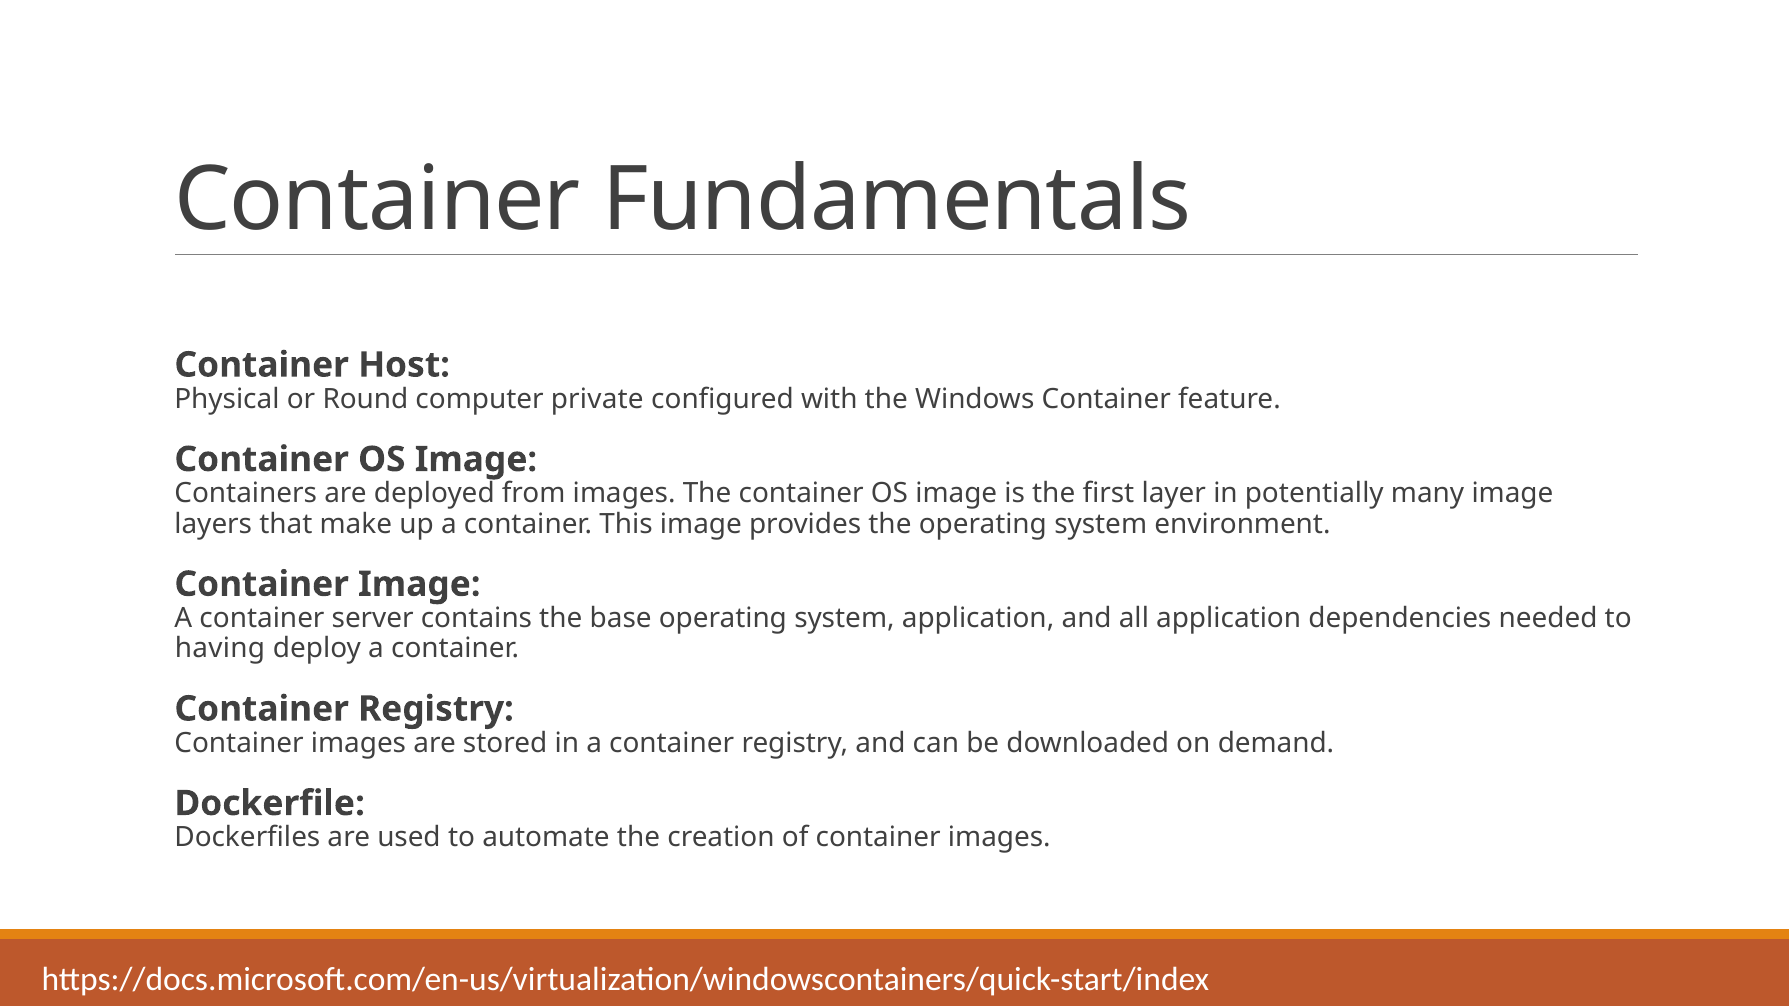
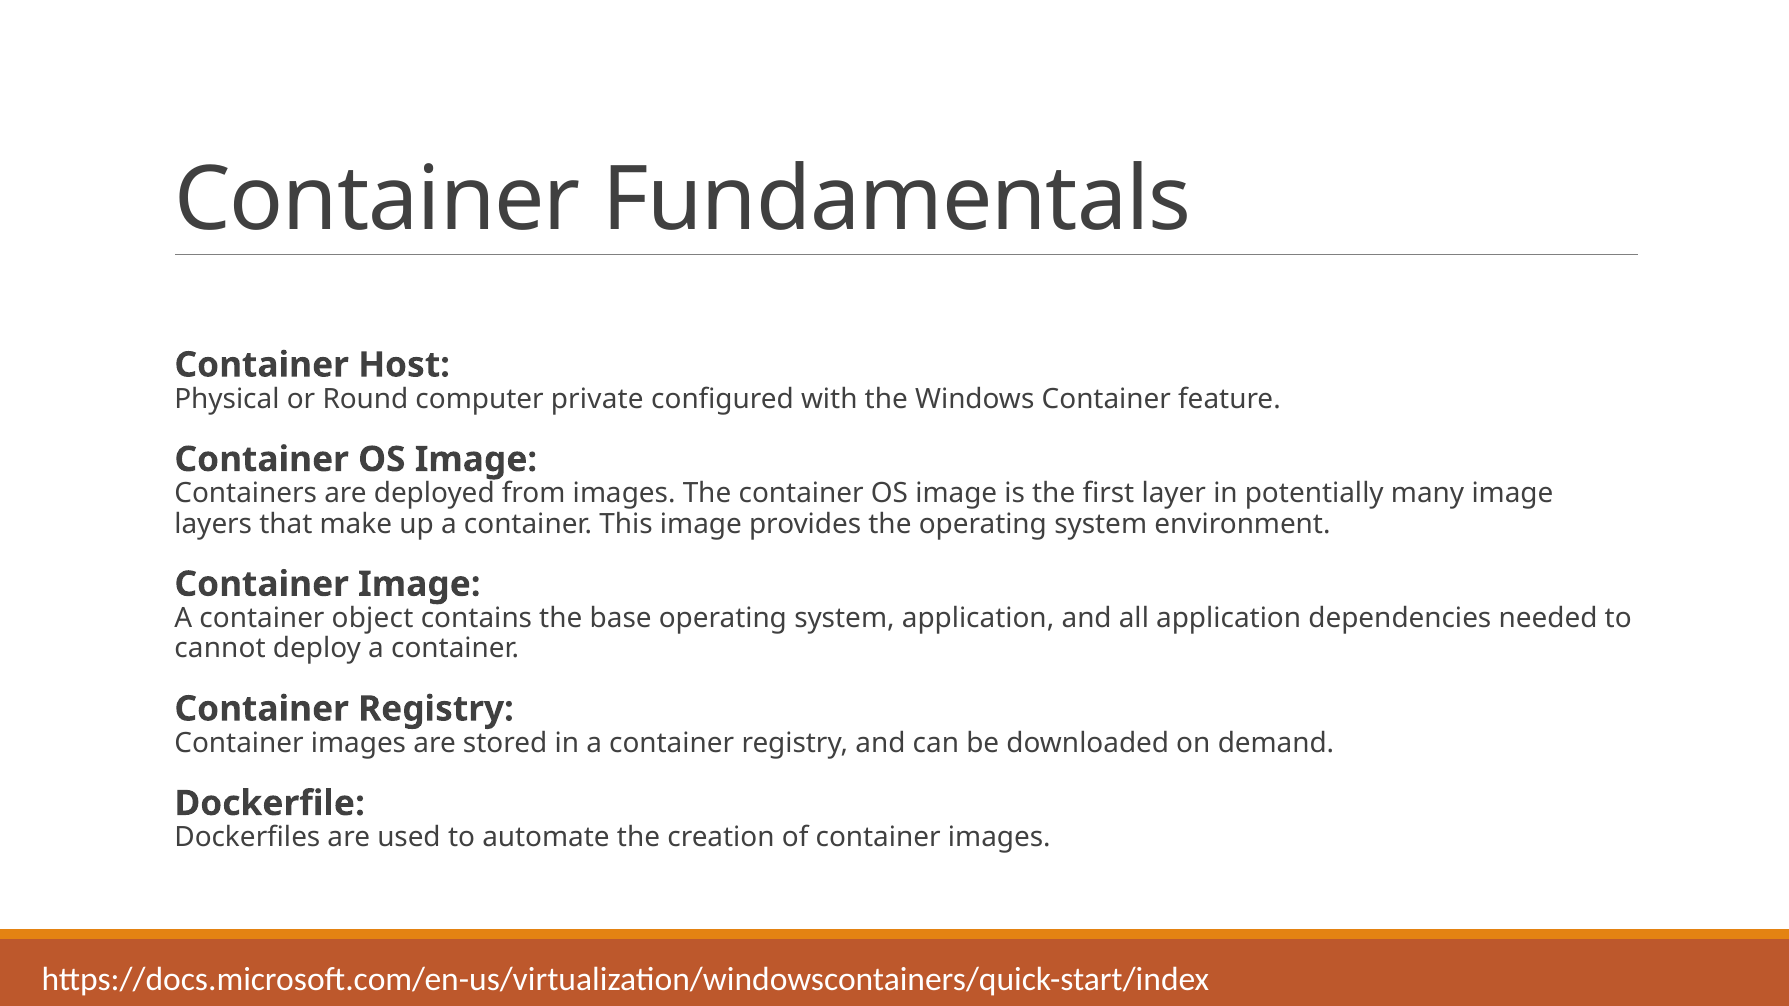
server: server -> object
having: having -> cannot
